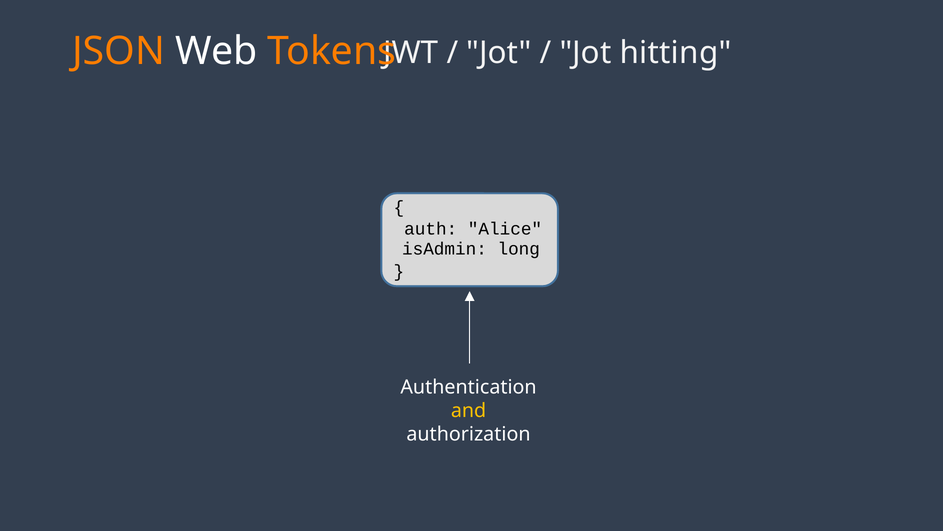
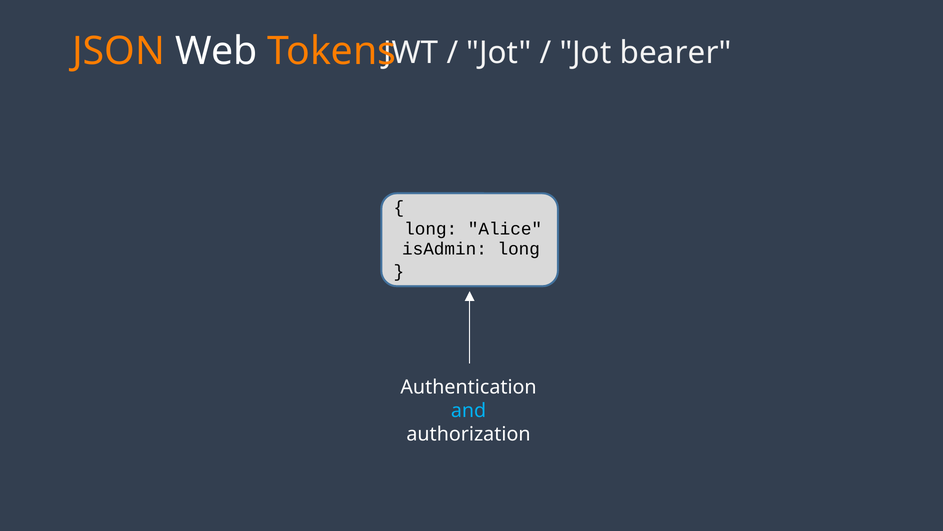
hitting: hitting -> bearer
auth at (431, 229): auth -> long
and colour: yellow -> light blue
